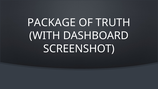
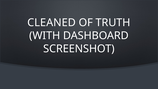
PACKAGE: PACKAGE -> CLEANED
